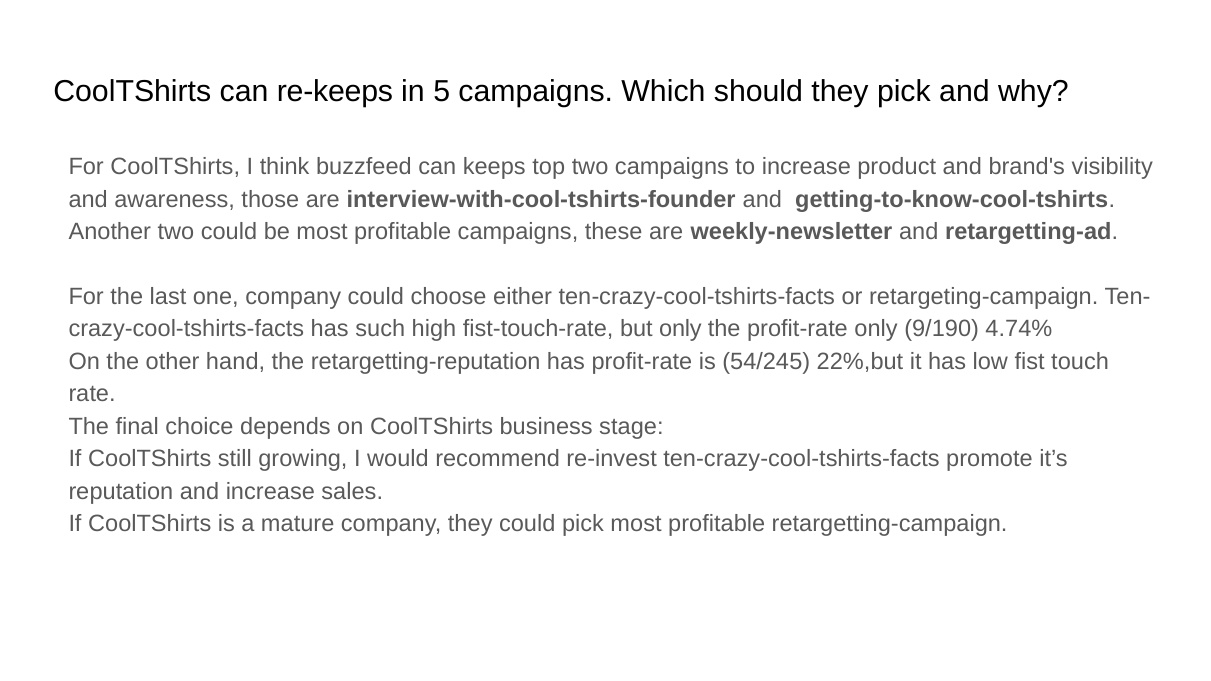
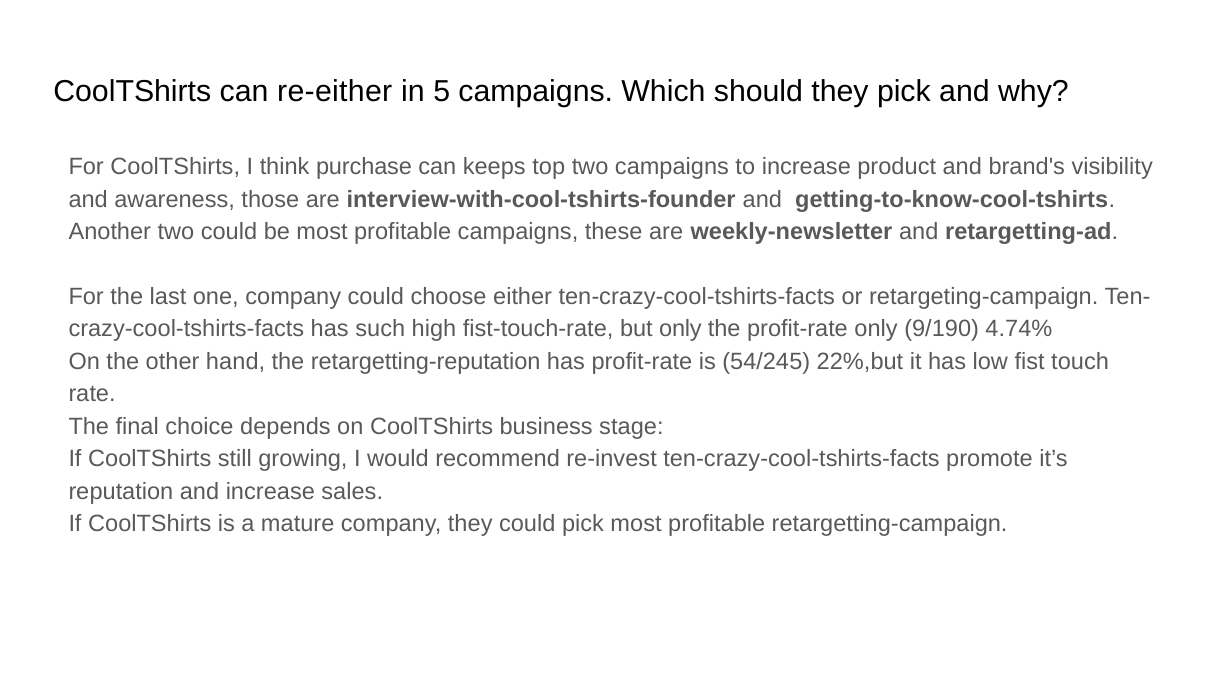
re-keeps: re-keeps -> re-either
buzzfeed: buzzfeed -> purchase
